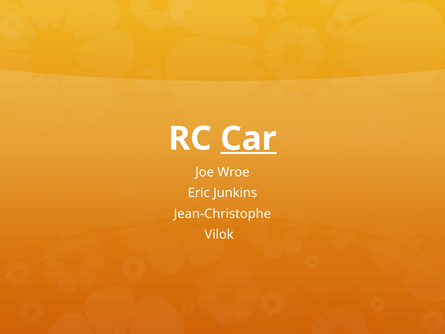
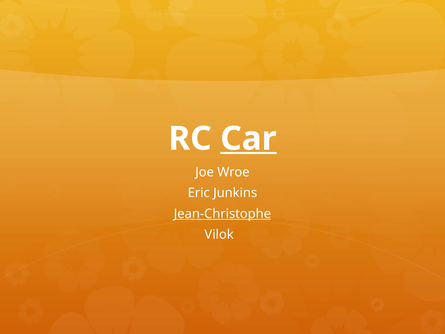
Jean-Christophe underline: none -> present
